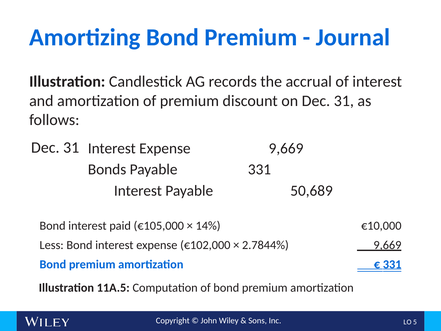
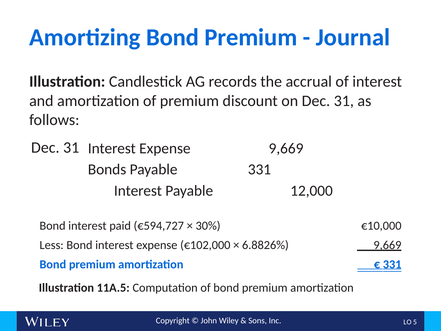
50,689: 50,689 -> 12,000
€105,000: €105,000 -> €594,727
14%: 14% -> 30%
2.7844%: 2.7844% -> 6.8826%
